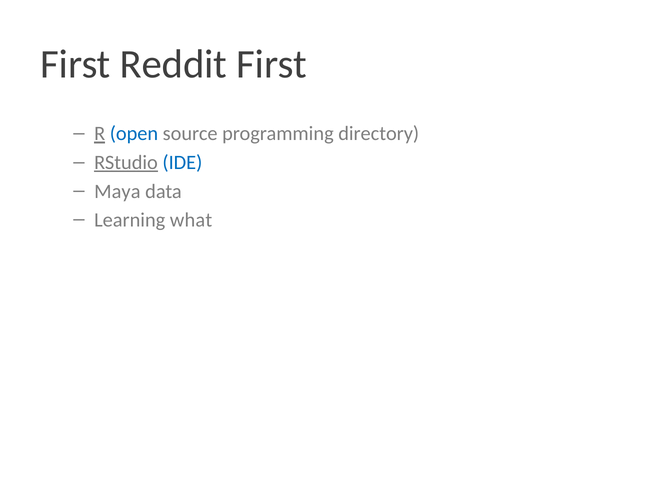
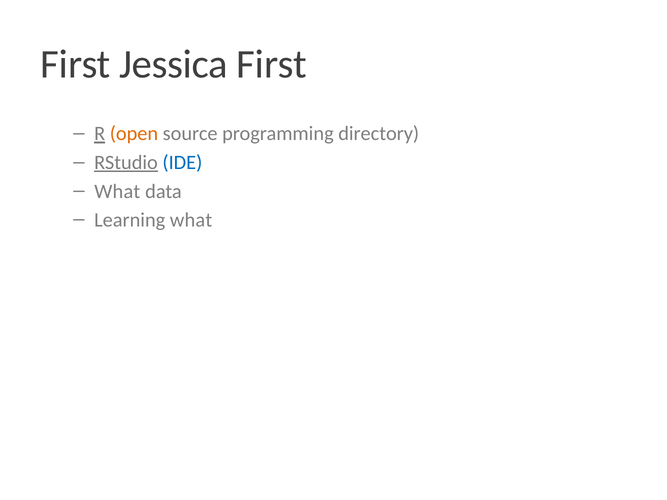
Reddit: Reddit -> Jessica
open colour: blue -> orange
Maya at (117, 191): Maya -> What
